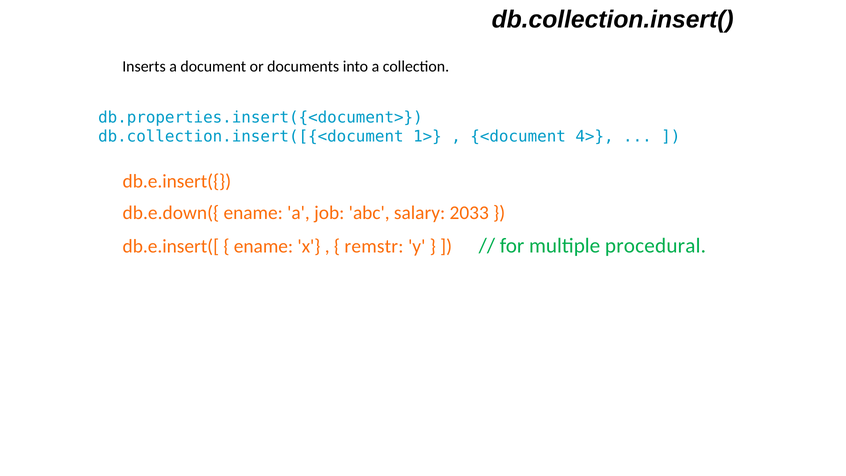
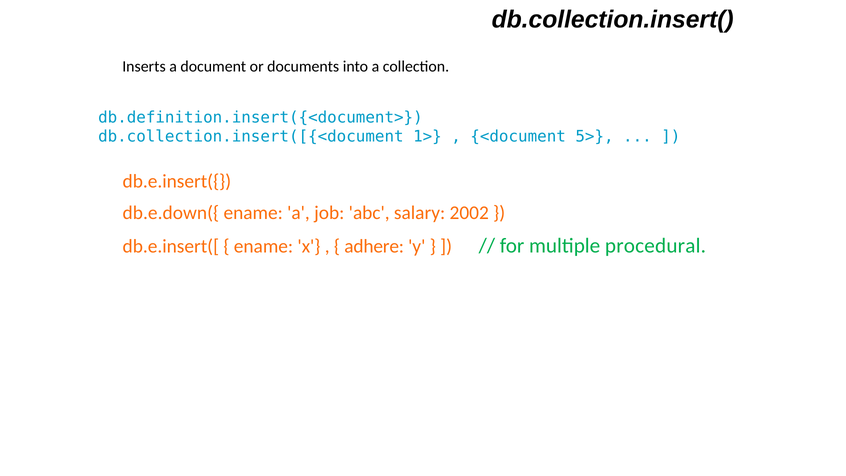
db.properties.insert({<document>: db.properties.insert({<document> -> db.definition.insert({<document>
4>: 4> -> 5>
2033: 2033 -> 2002
remstr: remstr -> adhere
